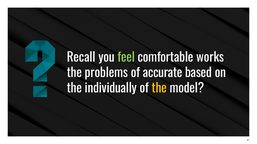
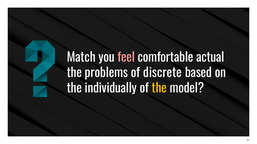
Recall: Recall -> Match
feel colour: light green -> pink
works: works -> actual
accurate: accurate -> discrete
